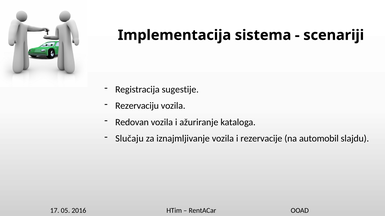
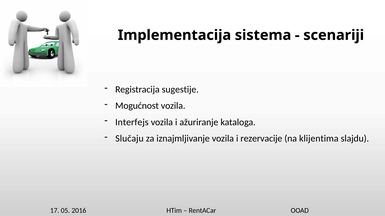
Rezervaciju: Rezervaciju -> Mogućnost
Redovan: Redovan -> Interfejs
automobil: automobil -> klijentima
